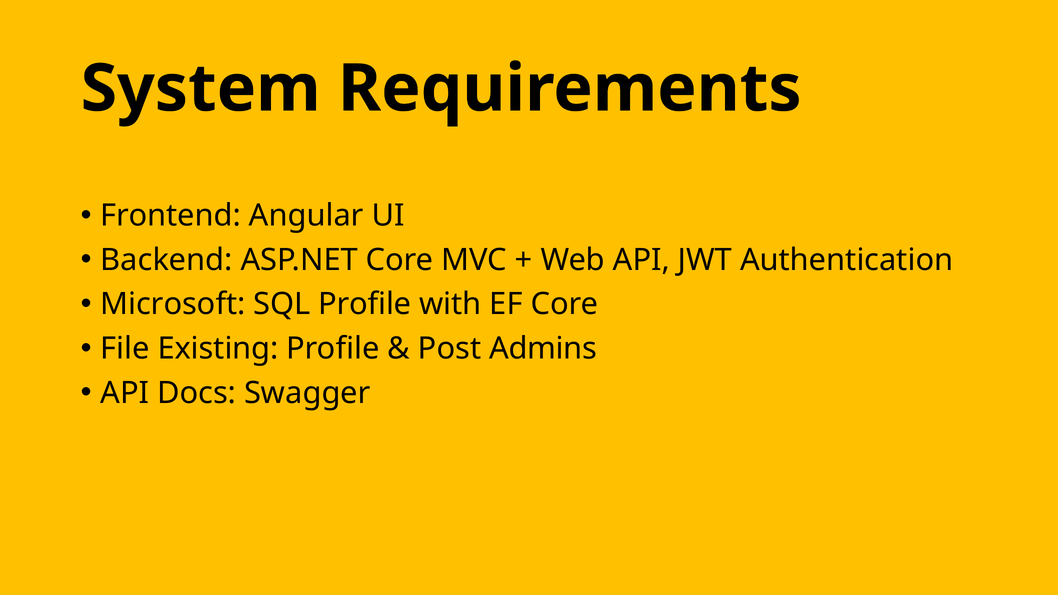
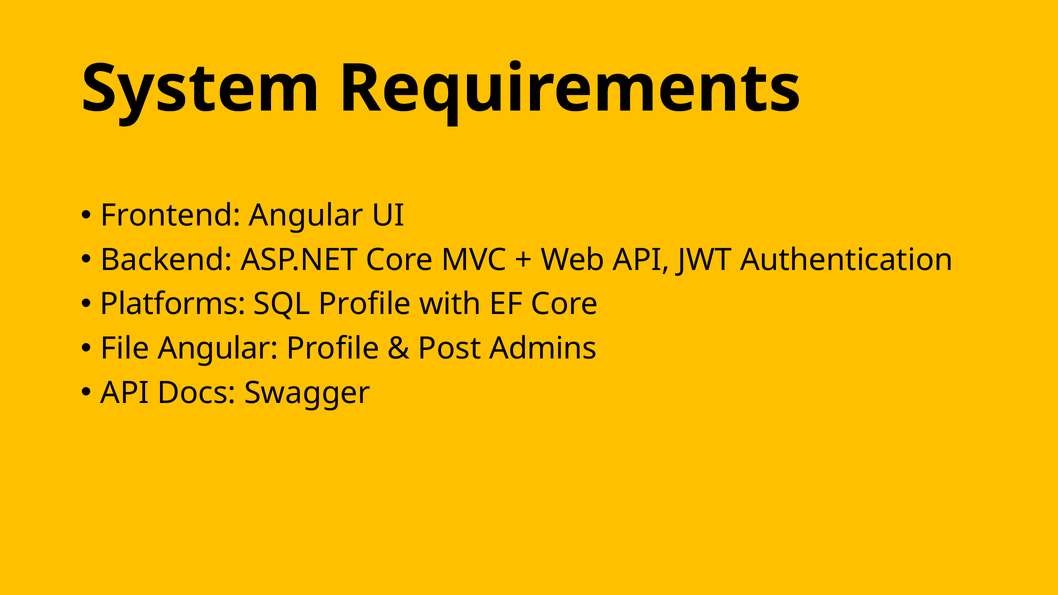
Microsoft: Microsoft -> Platforms
File Existing: Existing -> Angular
